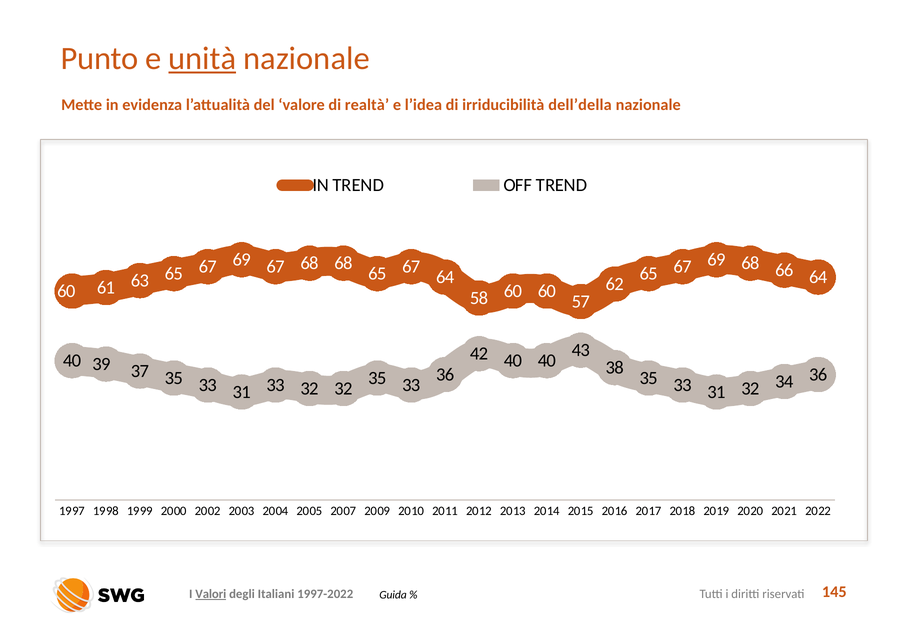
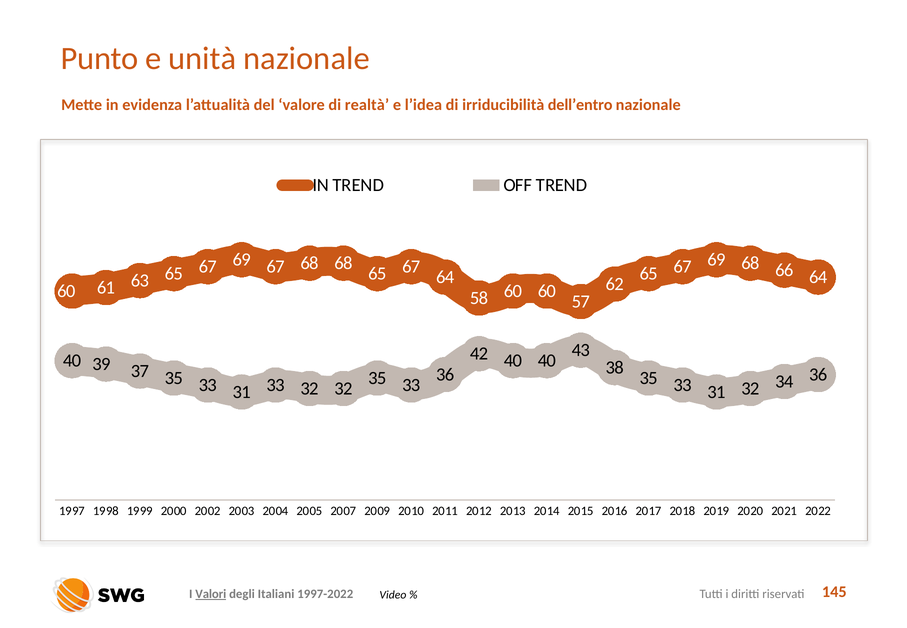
unità underline: present -> none
dell’della: dell’della -> dell’entro
Guida: Guida -> Video
